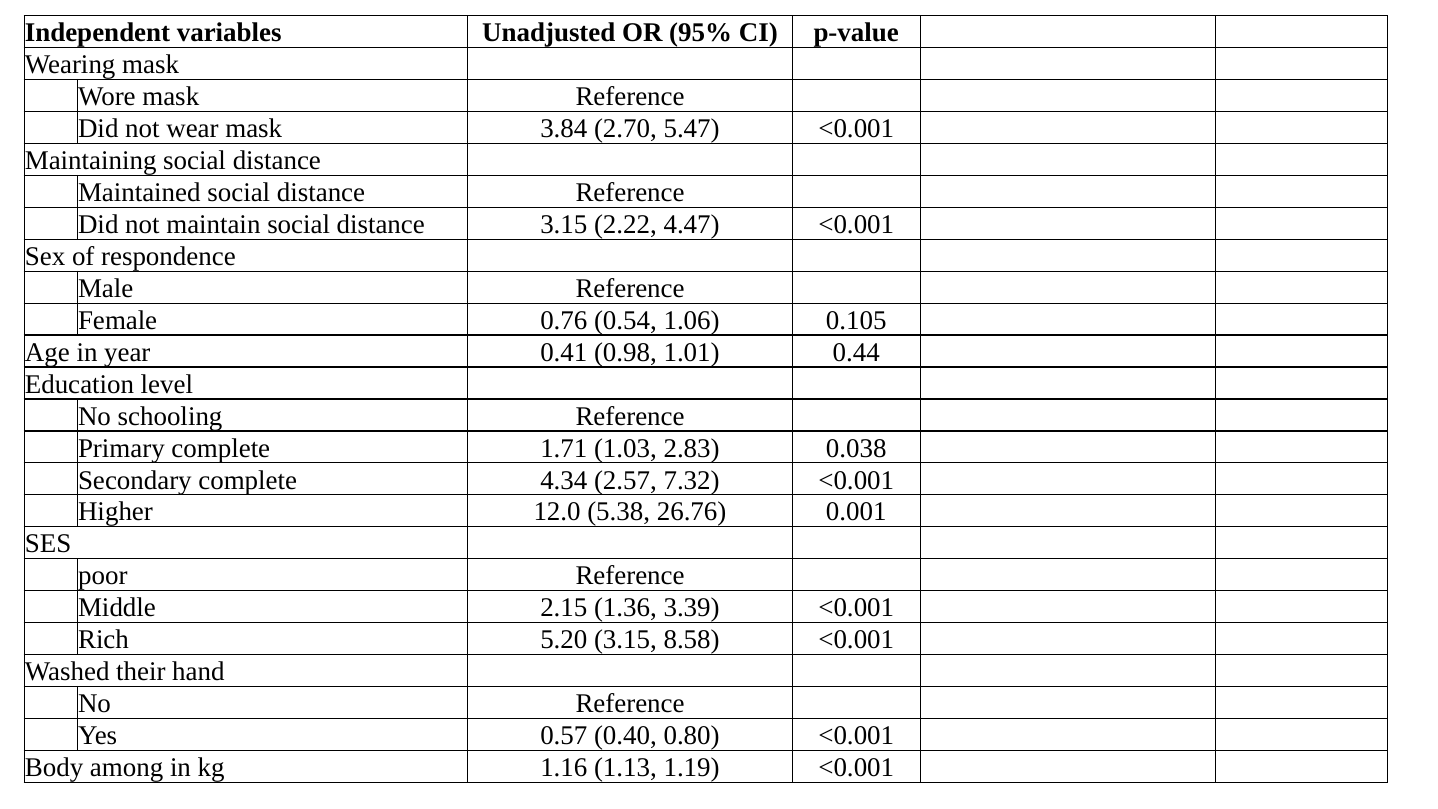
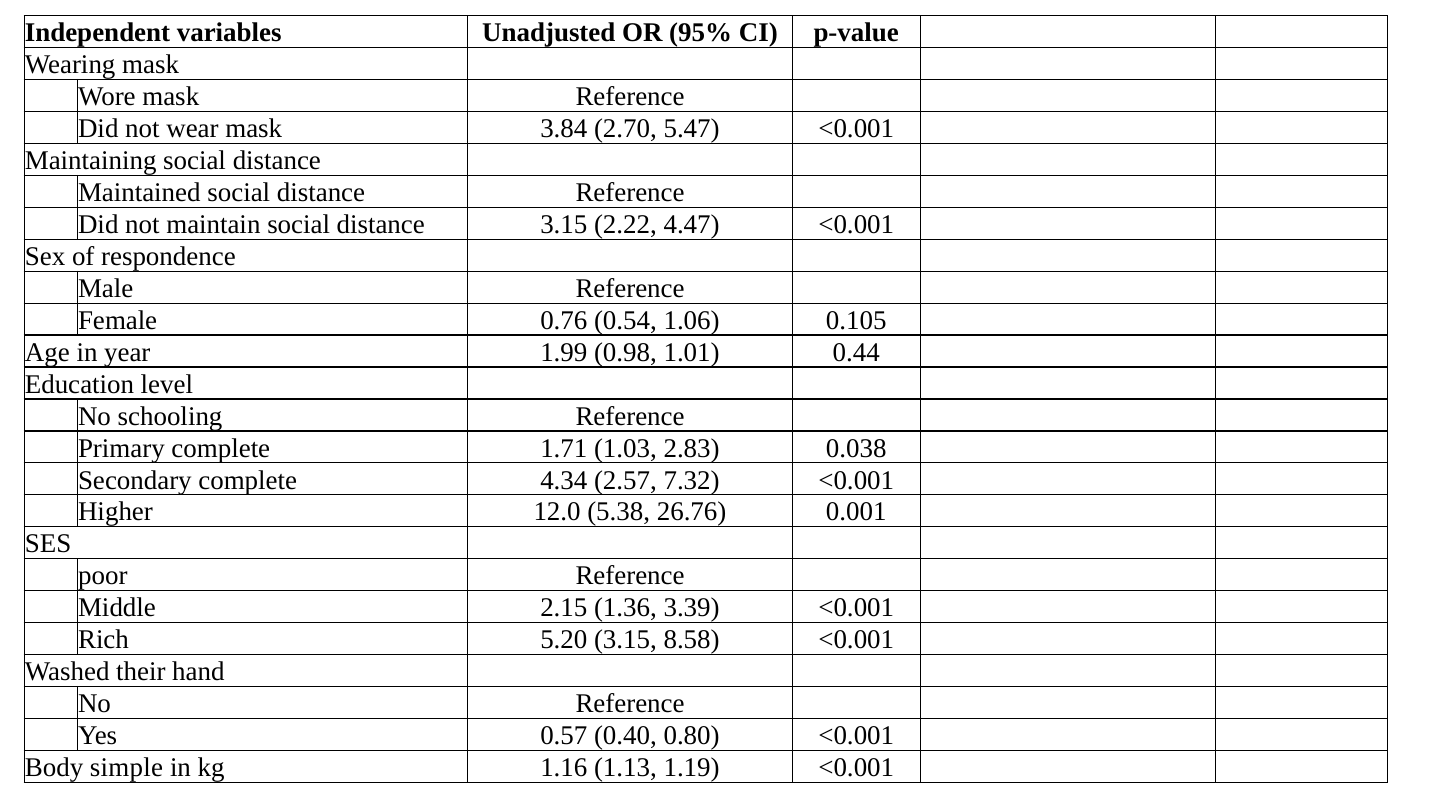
0.41: 0.41 -> 1.99
among: among -> simple
